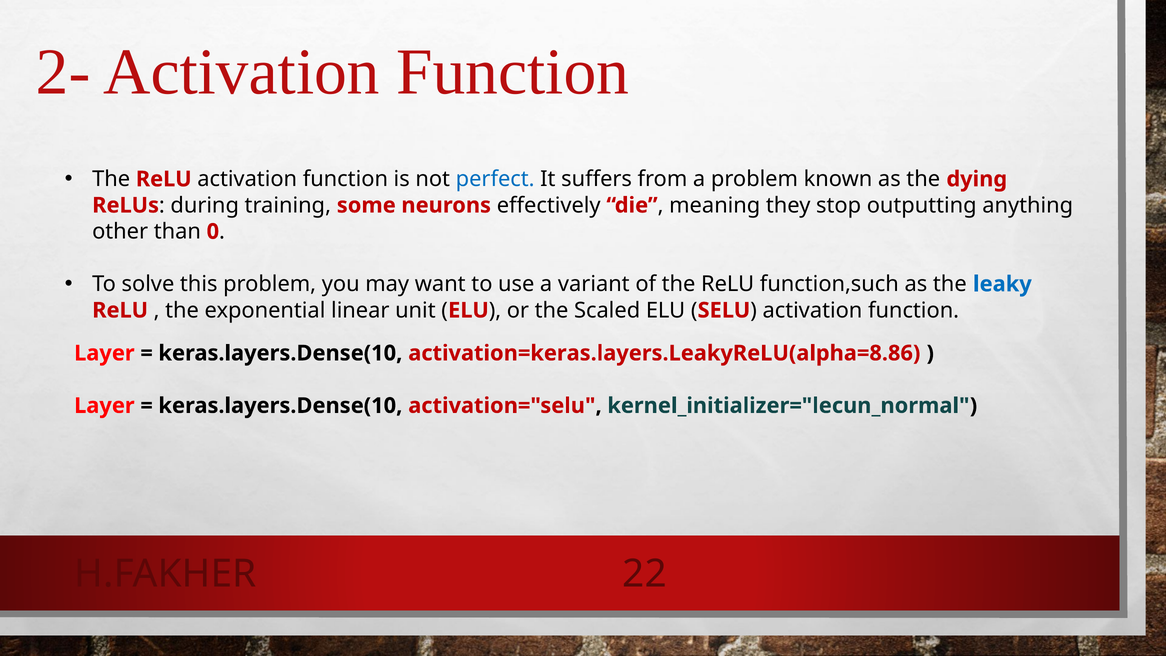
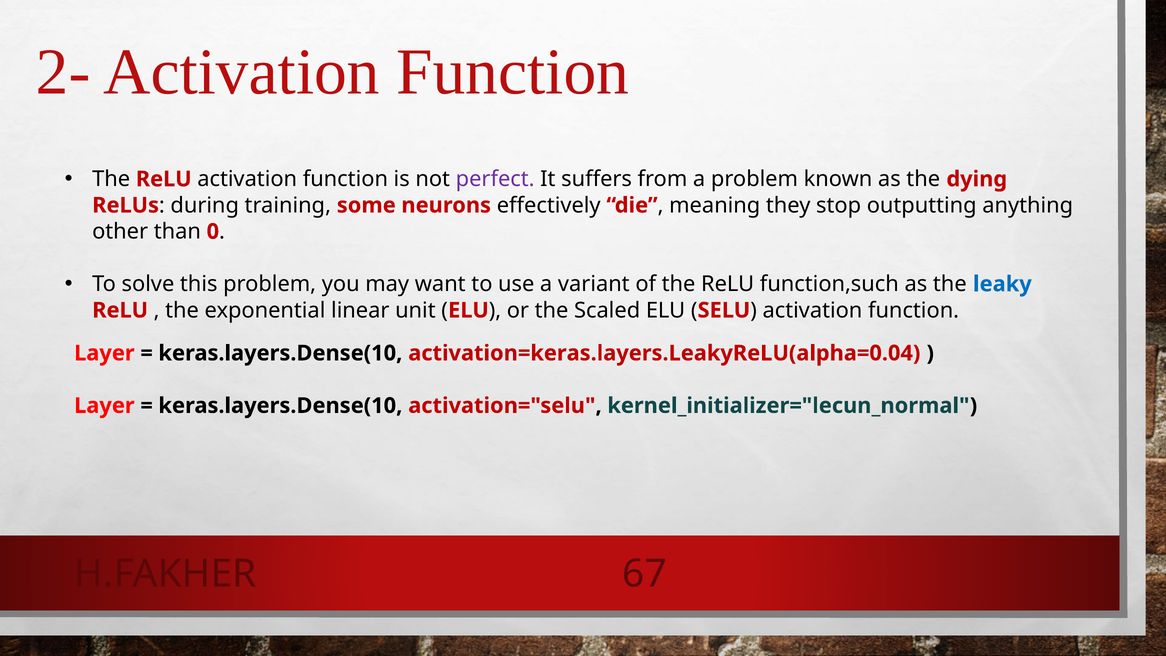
perfect colour: blue -> purple
activation=keras.layers.LeakyReLU(alpha=8.86: activation=keras.layers.LeakyReLU(alpha=8.86 -> activation=keras.layers.LeakyReLU(alpha=0.04
22: 22 -> 67
